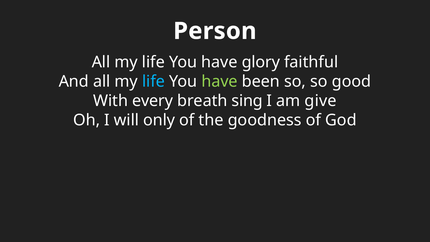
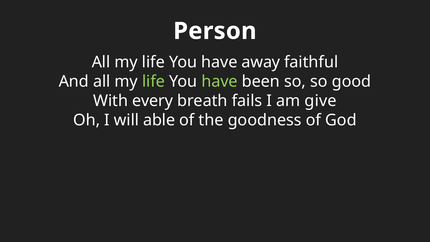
glory: glory -> away
life at (154, 81) colour: light blue -> light green
sing: sing -> fails
only: only -> able
